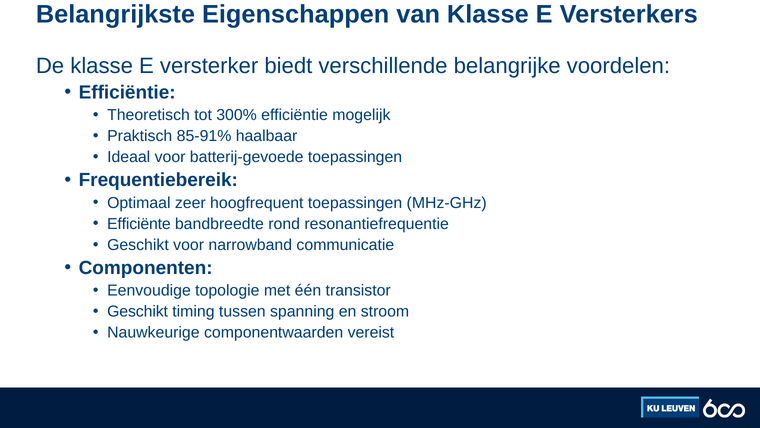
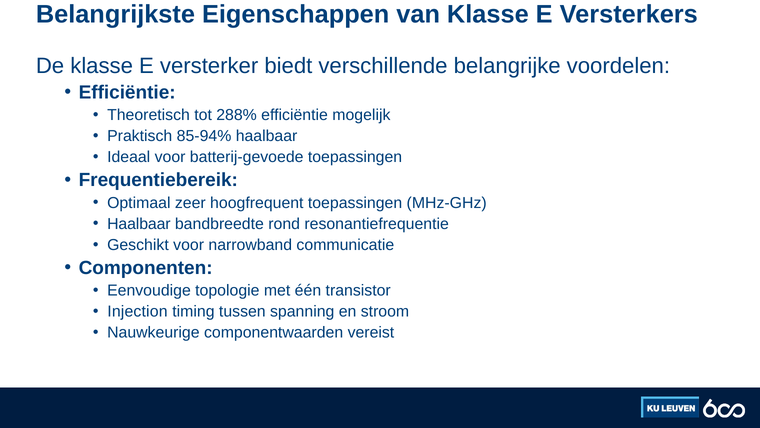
300%: 300% -> 288%
85-91%: 85-91% -> 85-94%
Efficiënte at (139, 224): Efficiënte -> Haalbaar
Geschikt at (138, 311): Geschikt -> Injection
